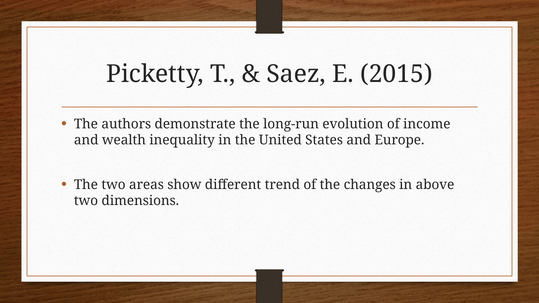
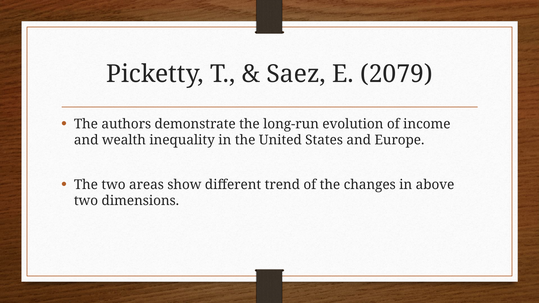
2015: 2015 -> 2079
